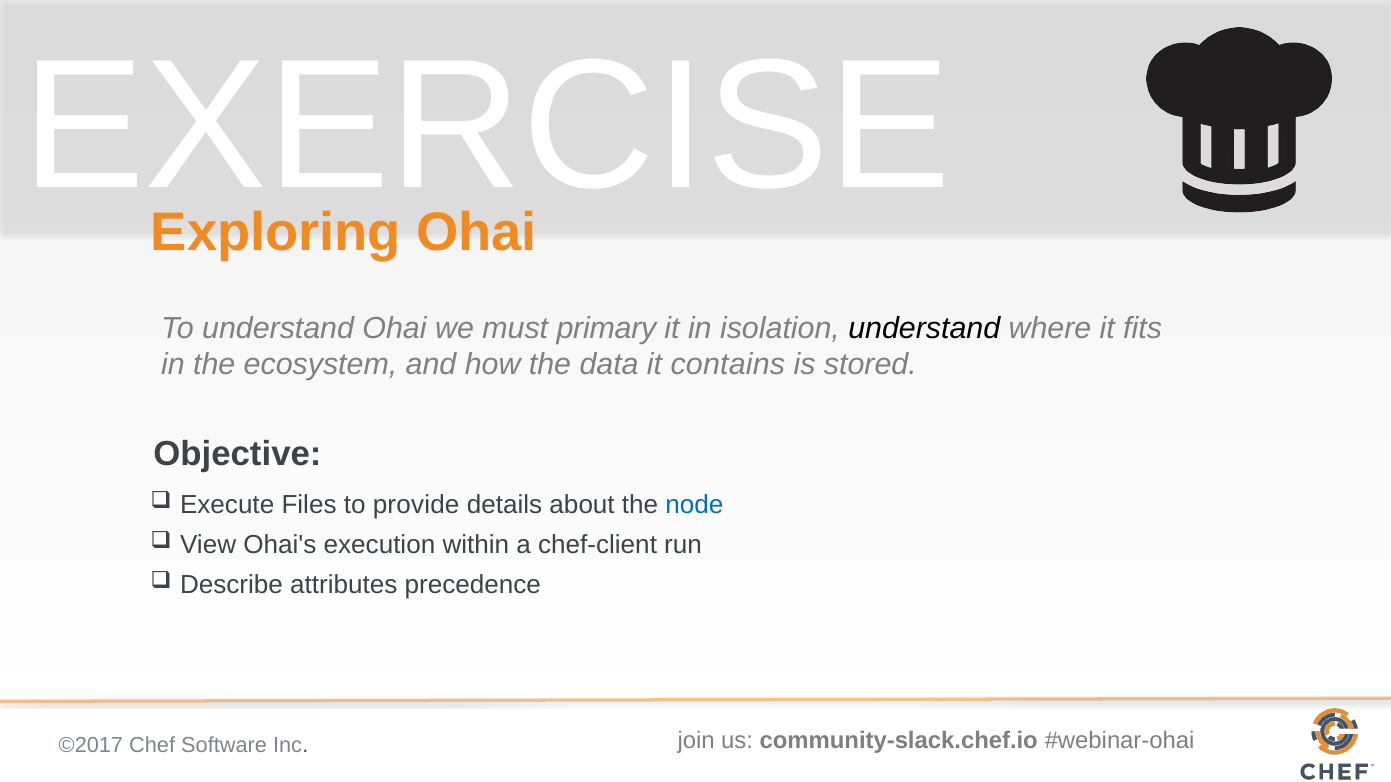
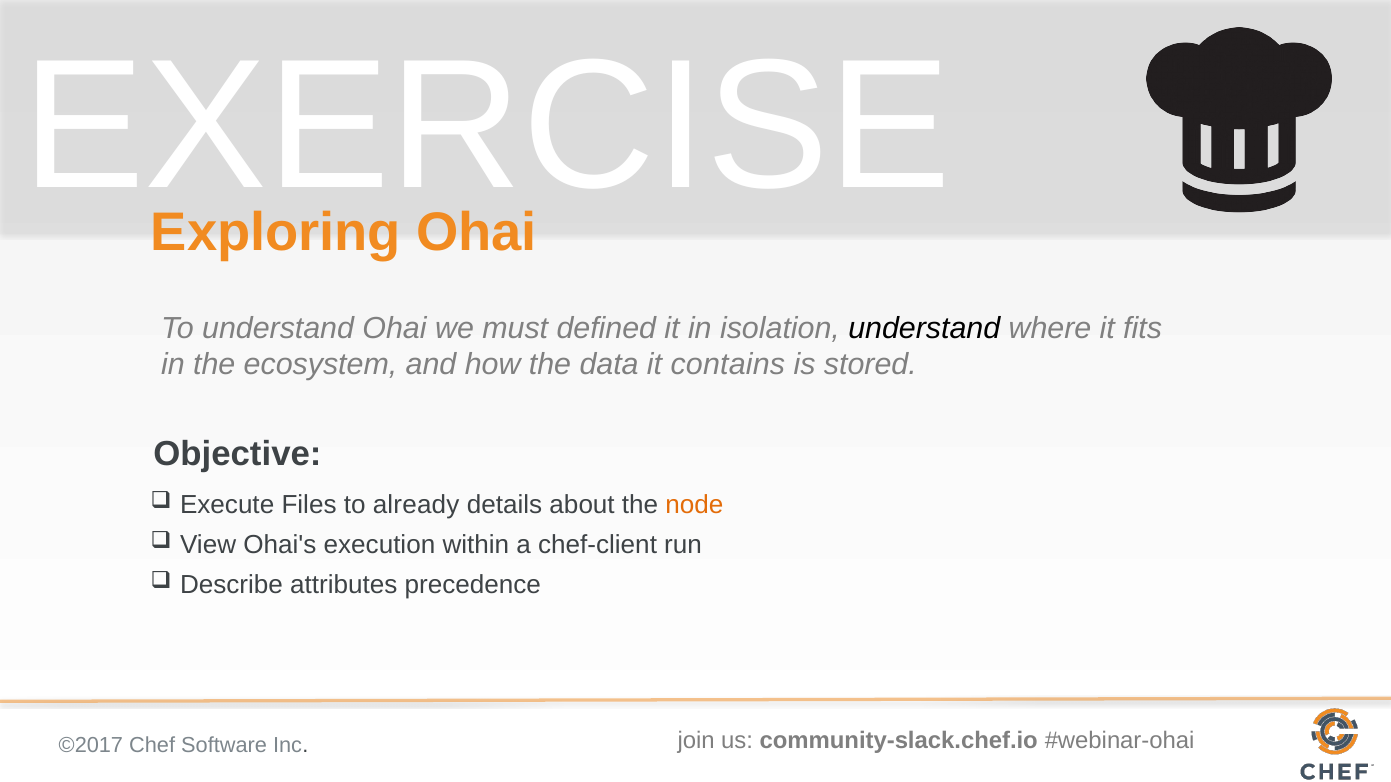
primary: primary -> defined
provide: provide -> already
node colour: blue -> orange
